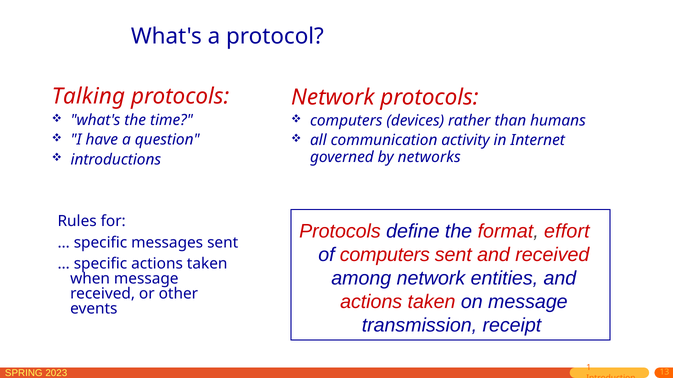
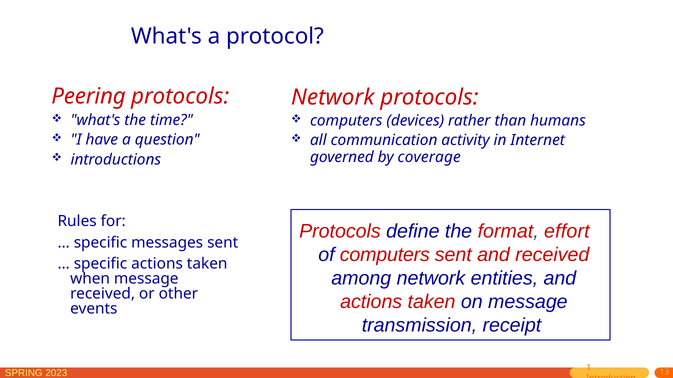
Talking: Talking -> Peering
networks: networks -> coverage
